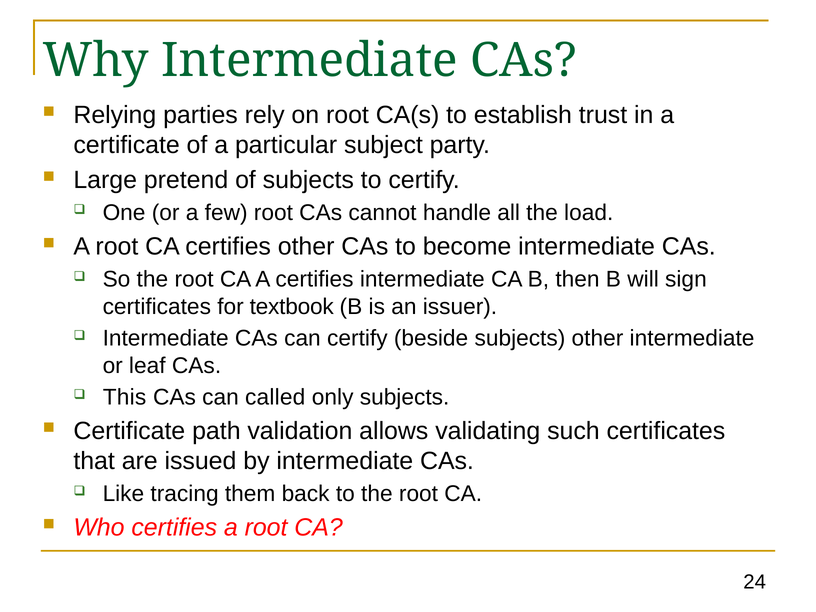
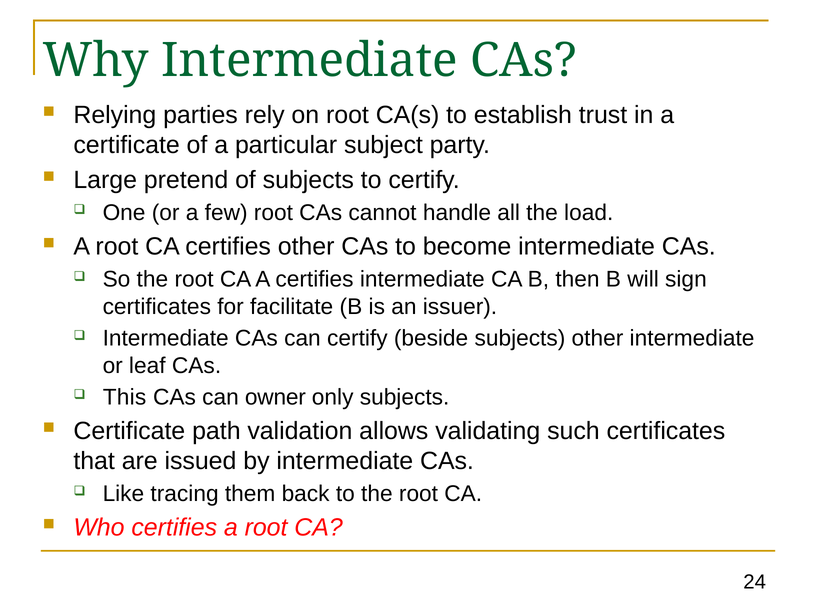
textbook: textbook -> facilitate
called: called -> owner
